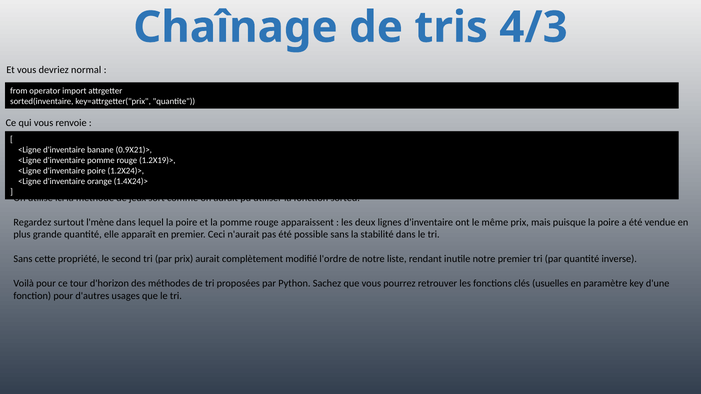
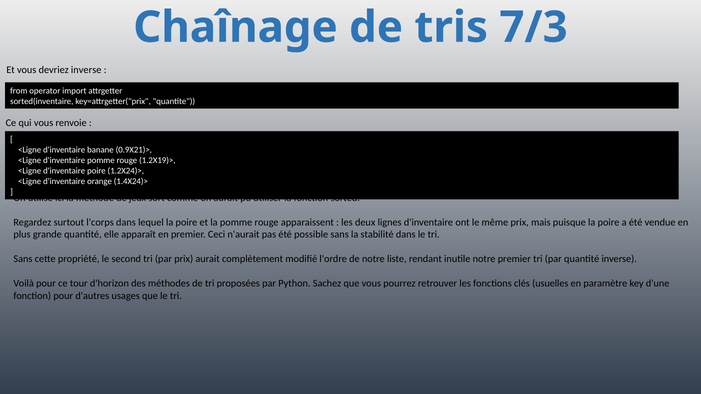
4/3: 4/3 -> 7/3
devriez normal: normal -> inverse
l'mène: l'mène -> l'corps
